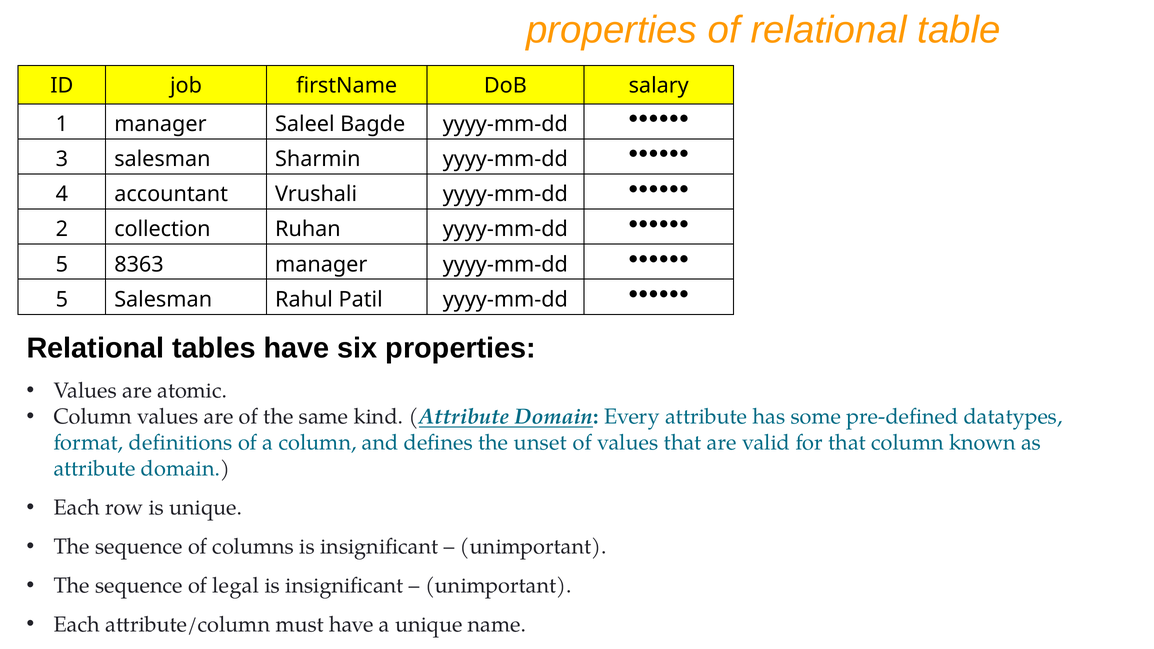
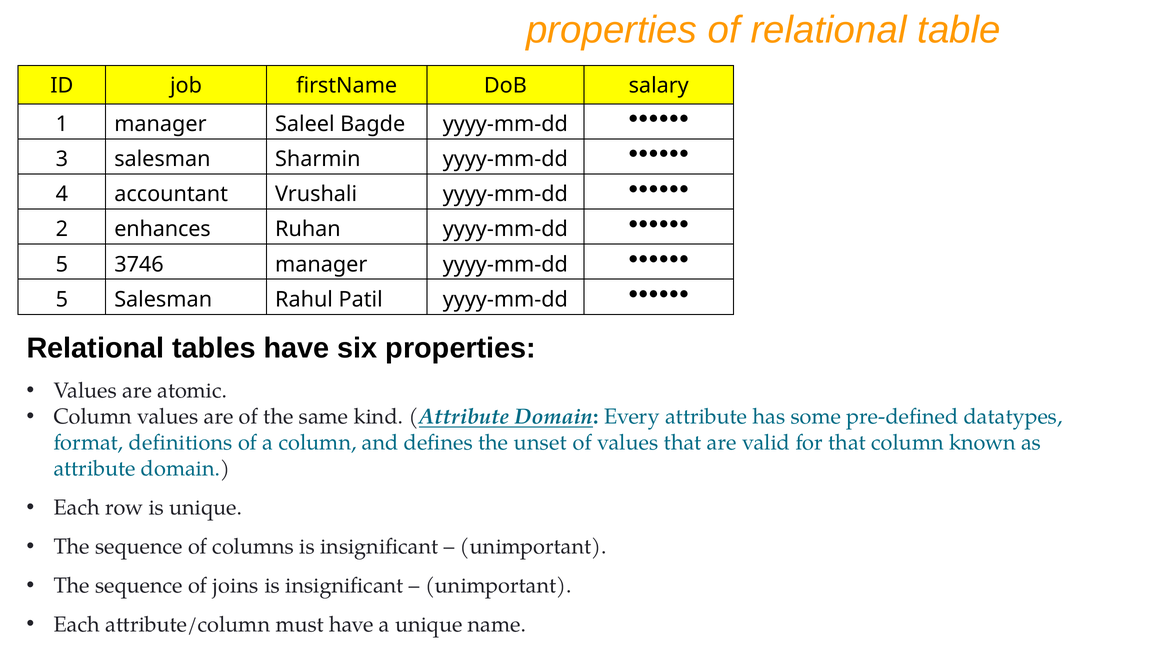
collection: collection -> enhances
8363: 8363 -> 3746
legal: legal -> joins
